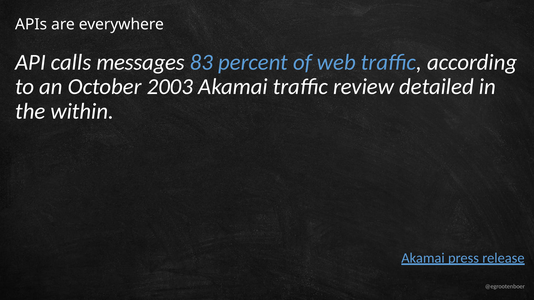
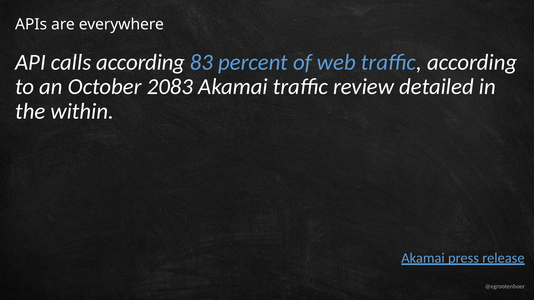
calls messages: messages -> according
2003: 2003 -> 2083
